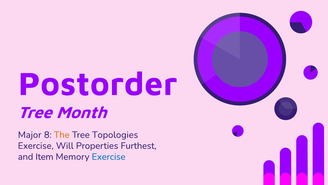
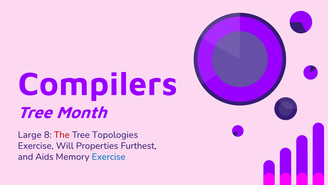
Postorder: Postorder -> Compilers
Major: Major -> Large
The colour: orange -> red
Item: Item -> Aids
